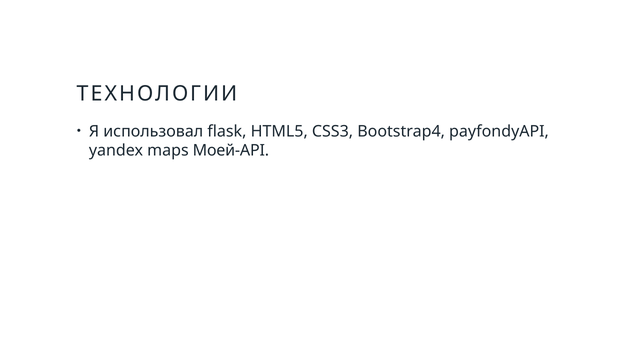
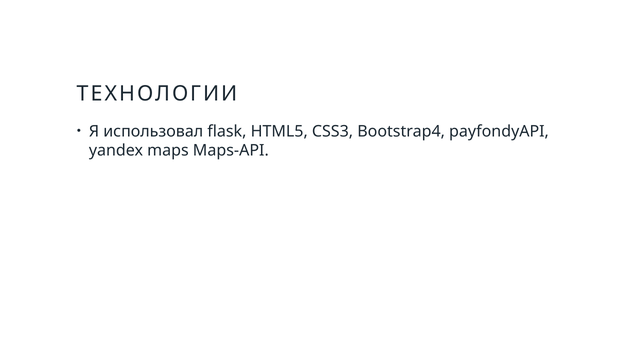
Моей-API: Моей-API -> Maps-API
